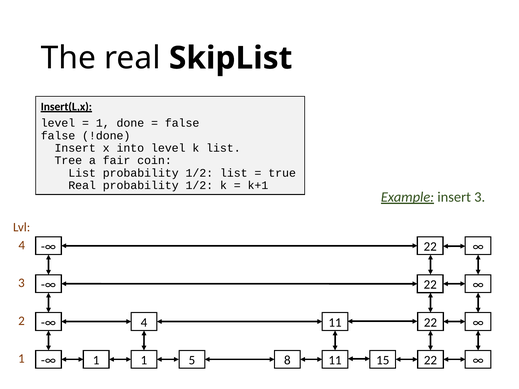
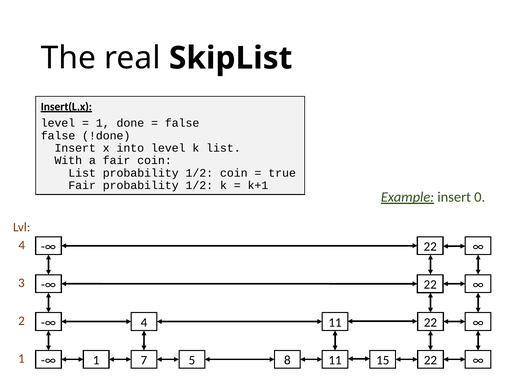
Tree: Tree -> With
1/2 list: list -> coin
Real at (82, 185): Real -> Fair
insert 3: 3 -> 0
1 1: 1 -> 7
